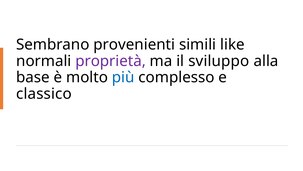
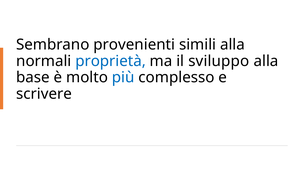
simili like: like -> alla
proprietà colour: purple -> blue
classico: classico -> scrivere
